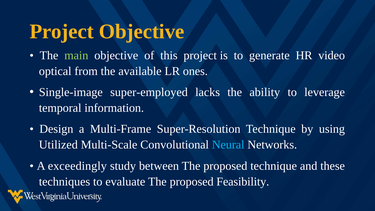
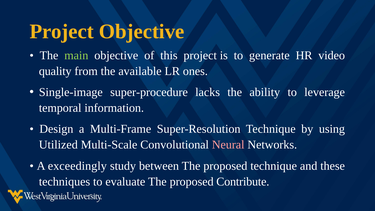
optical: optical -> quality
super-employed: super-employed -> super-procedure
Neural colour: light blue -> pink
Feasibility: Feasibility -> Contribute
